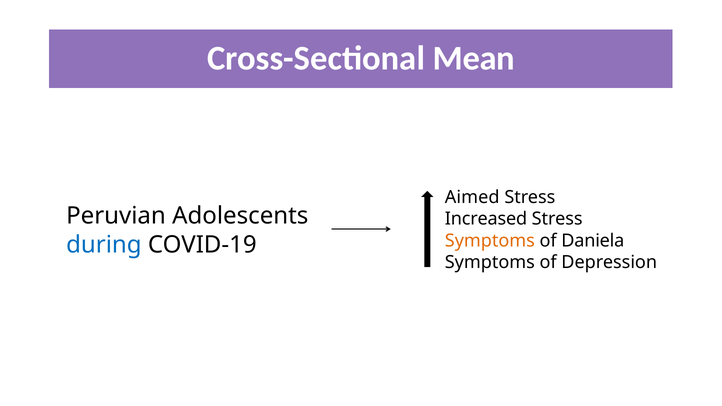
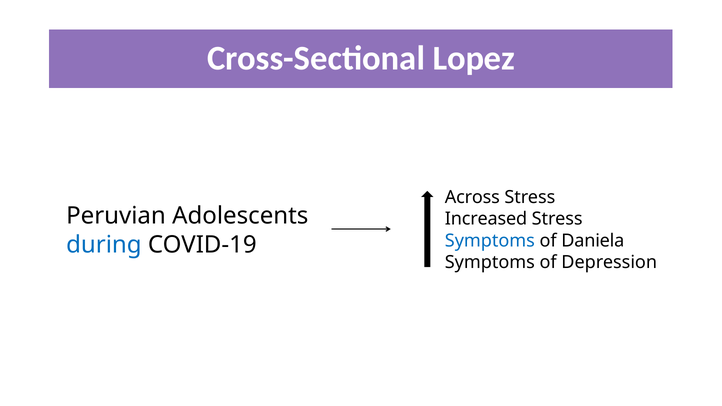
Mean: Mean -> Lopez
Aimed: Aimed -> Across
Symptoms at (490, 241) colour: orange -> blue
